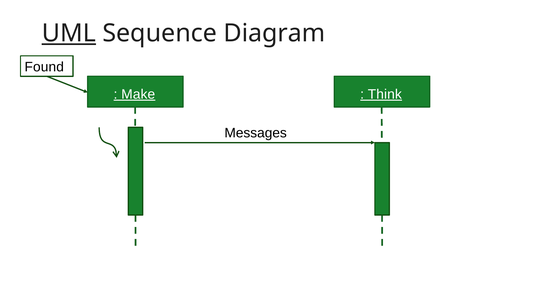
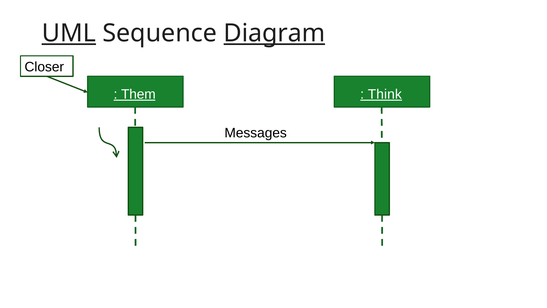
Diagram underline: none -> present
Found: Found -> Closer
Make: Make -> Them
